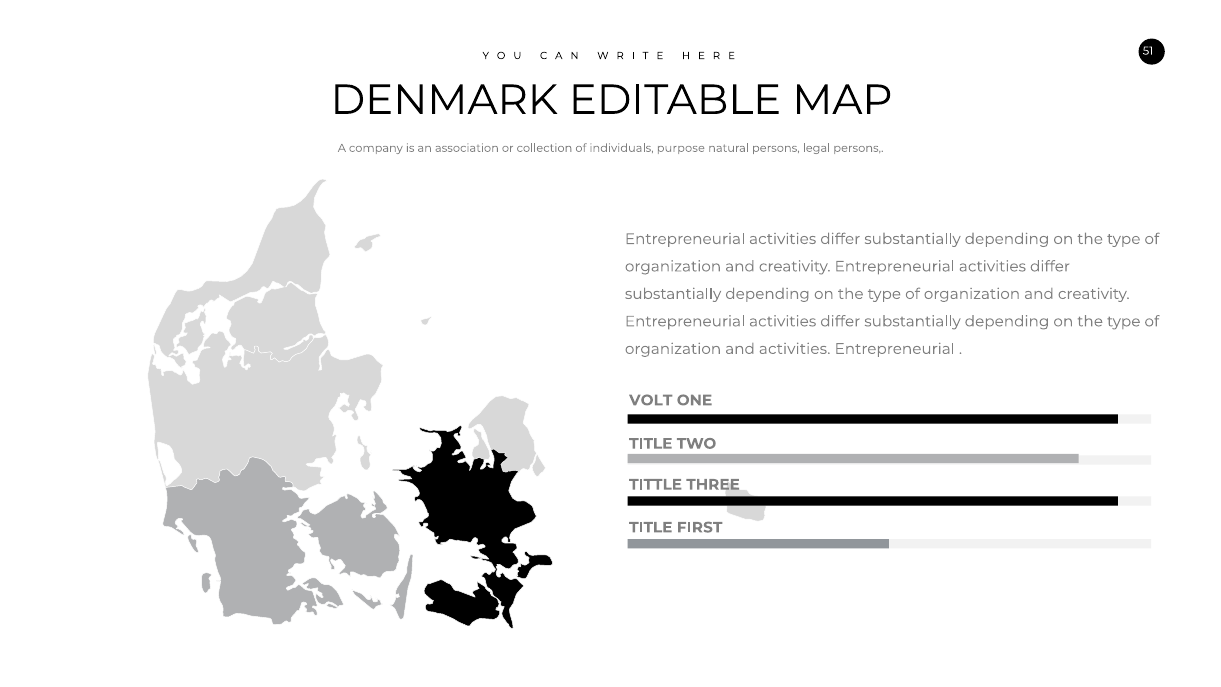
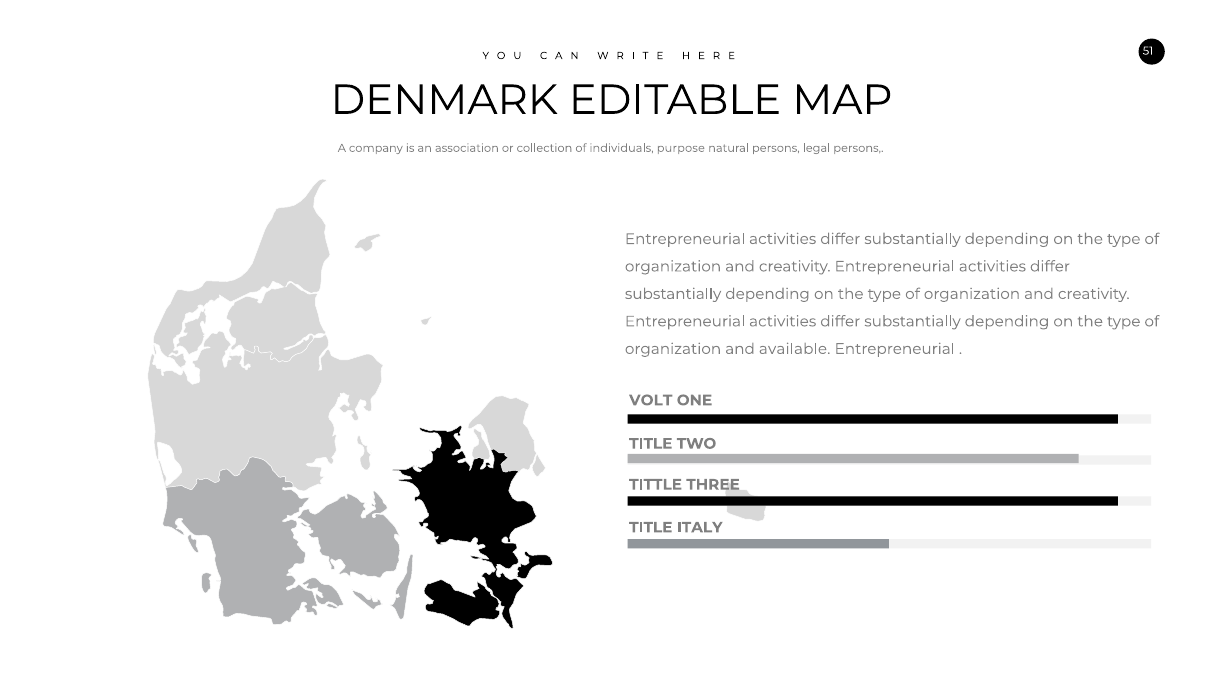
and activities: activities -> available
FIRST: FIRST -> ITALY
